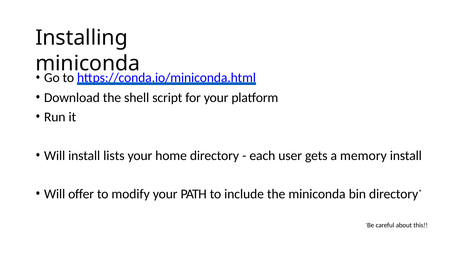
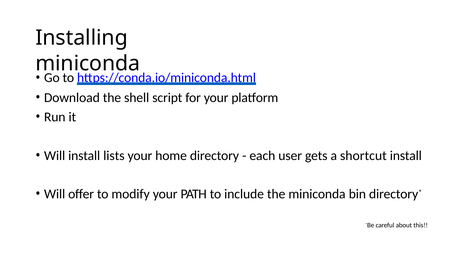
memory: memory -> shortcut
